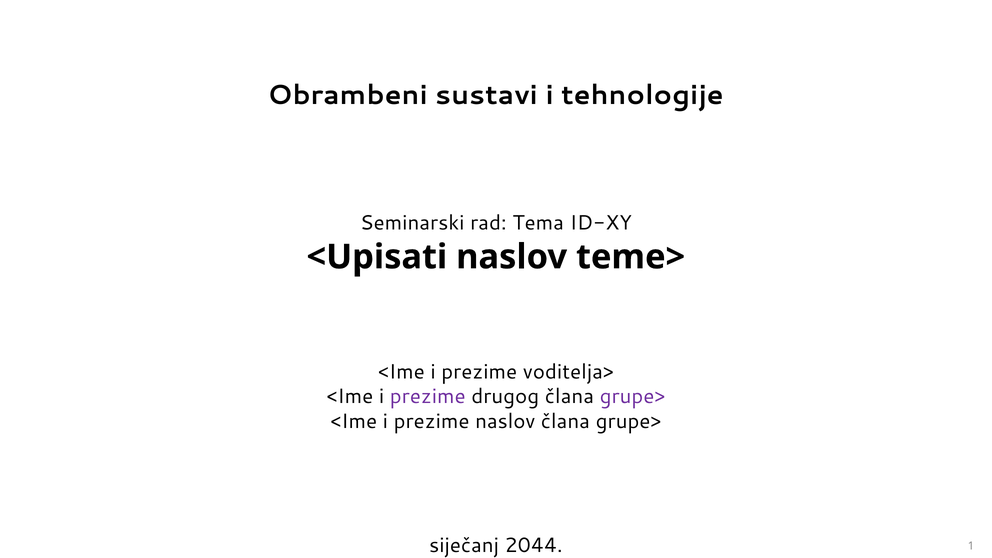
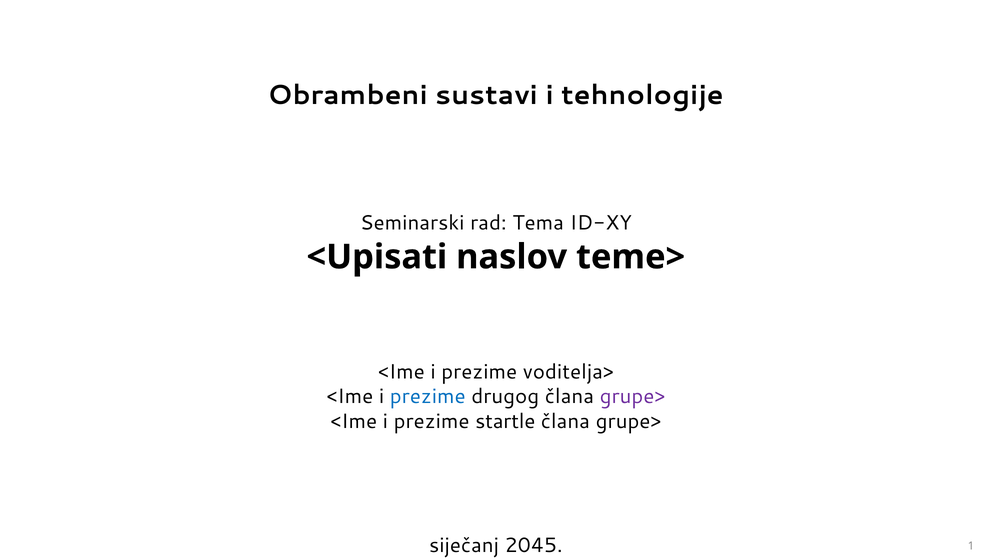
prezime at (428, 397) colour: purple -> blue
prezime naslov: naslov -> startle
2044: 2044 -> 2045
